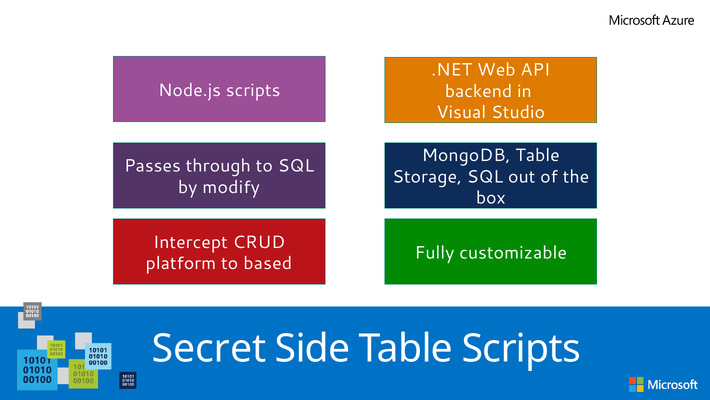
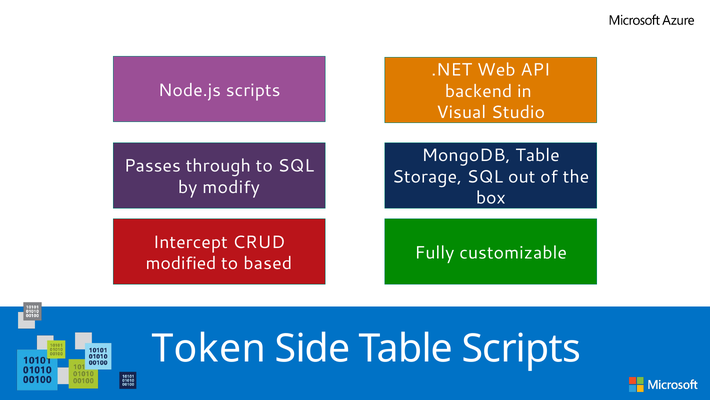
platform: platform -> modified
Secret: Secret -> Token
